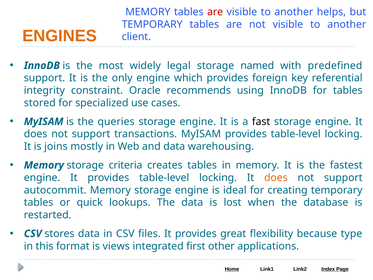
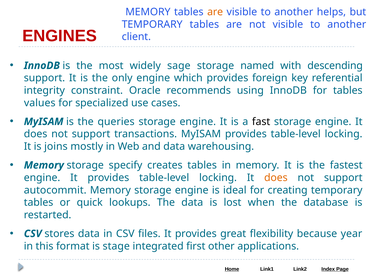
are at (215, 12) colour: red -> orange
ENGINES colour: orange -> red
legal: legal -> sage
predefined: predefined -> descending
stored: stored -> values
criteria: criteria -> specify
type: type -> year
views: views -> stage
